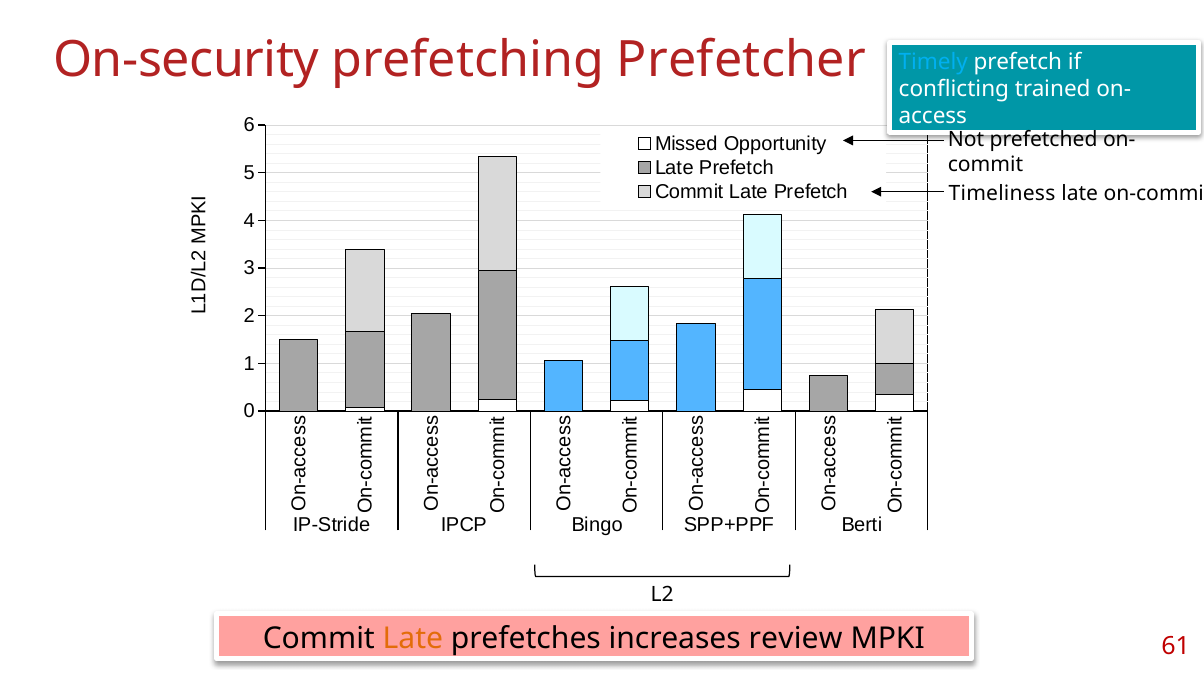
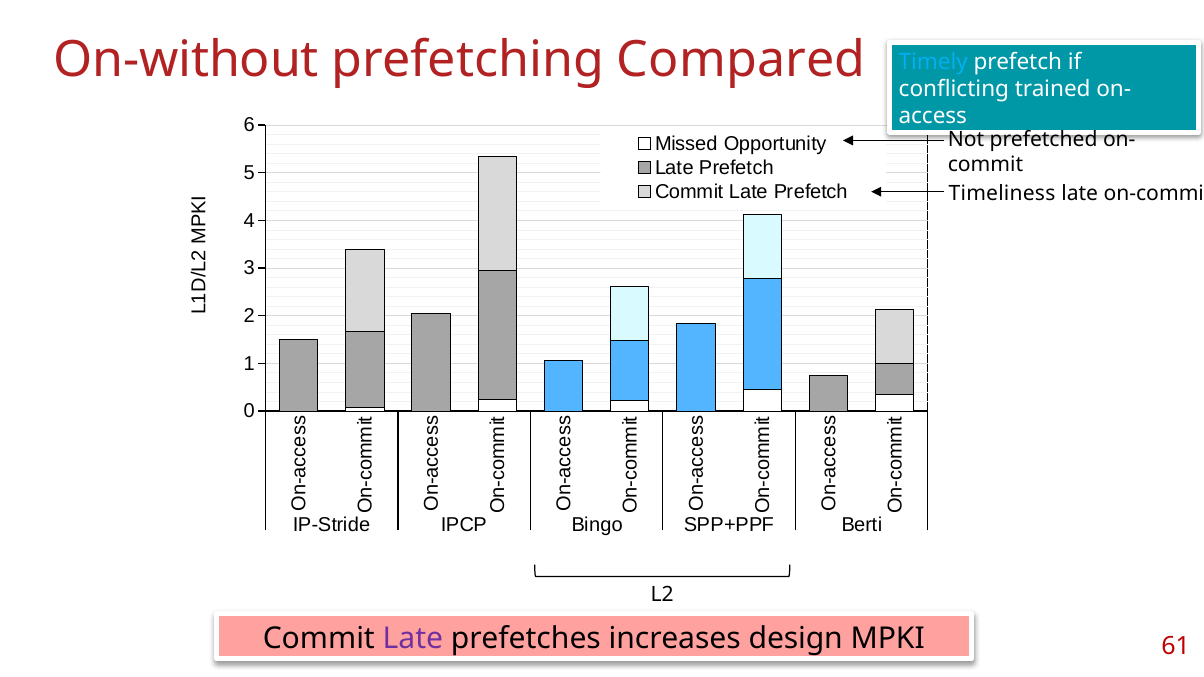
On-security: On-security -> On-without
Prefetcher: Prefetcher -> Compared
Late at (413, 639) colour: orange -> purple
review: review -> design
